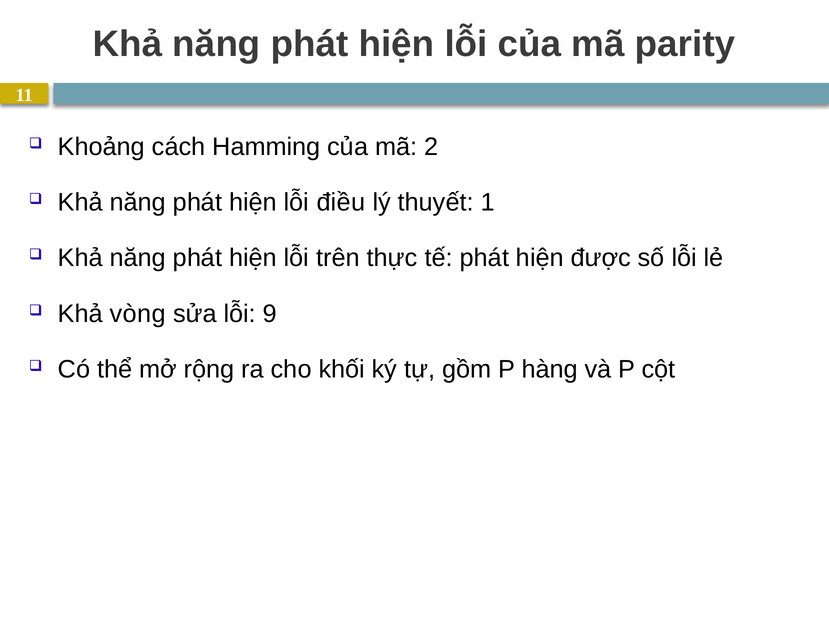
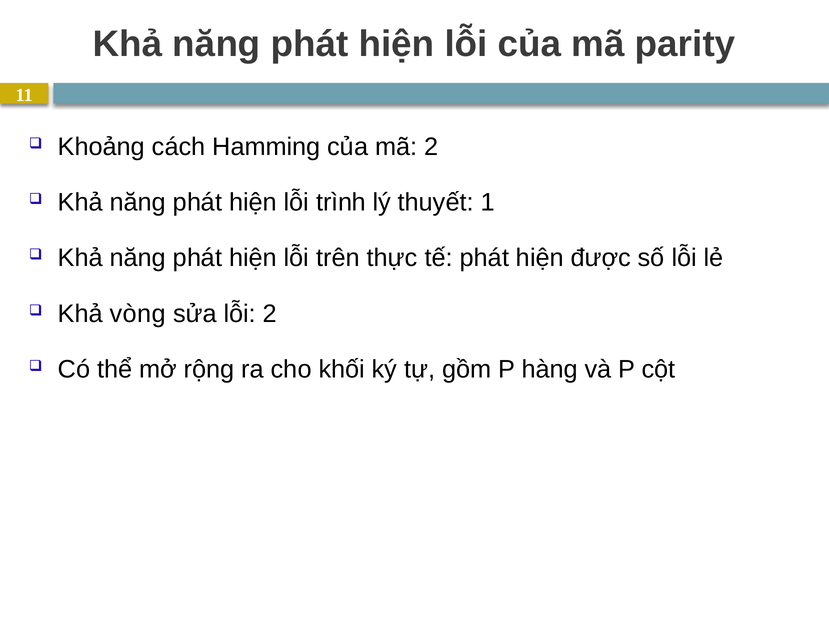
điều: điều -> trình
lỗi 9: 9 -> 2
